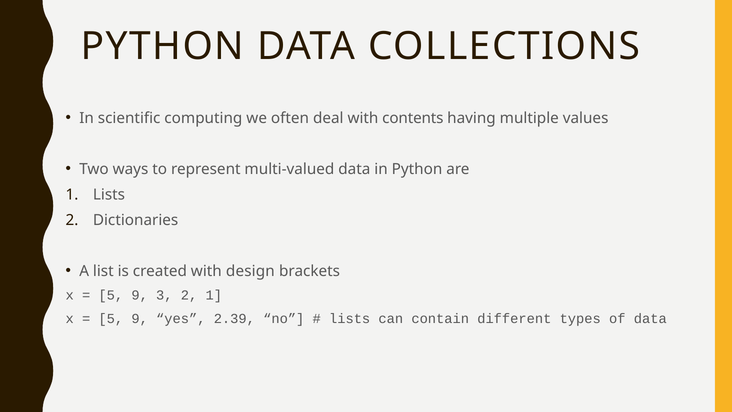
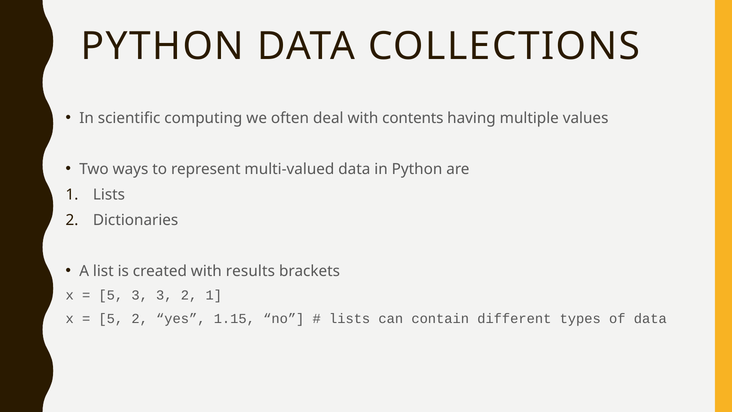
design: design -> results
9 at (140, 295): 9 -> 3
9 at (140, 319): 9 -> 2
2.39: 2.39 -> 1.15
